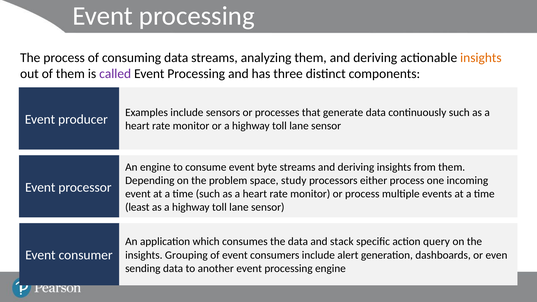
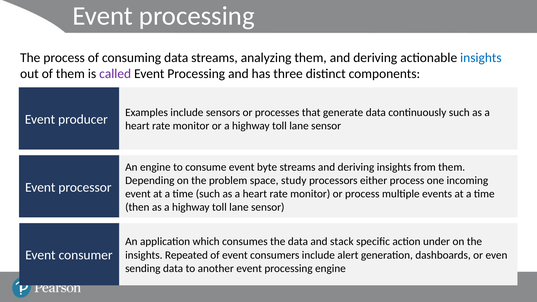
insights at (481, 58) colour: orange -> blue
least: least -> then
query: query -> under
Grouping: Grouping -> Repeated
